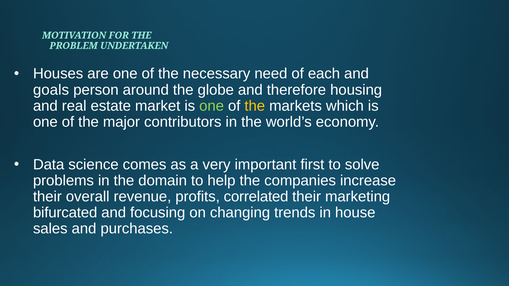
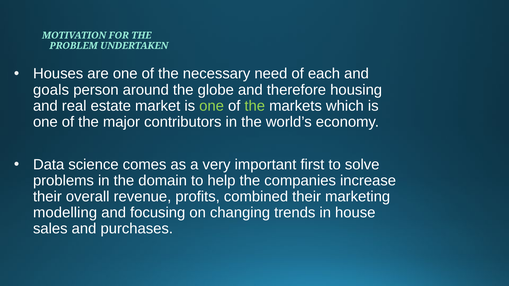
the at (255, 106) colour: yellow -> light green
correlated: correlated -> combined
bifurcated: bifurcated -> modelling
